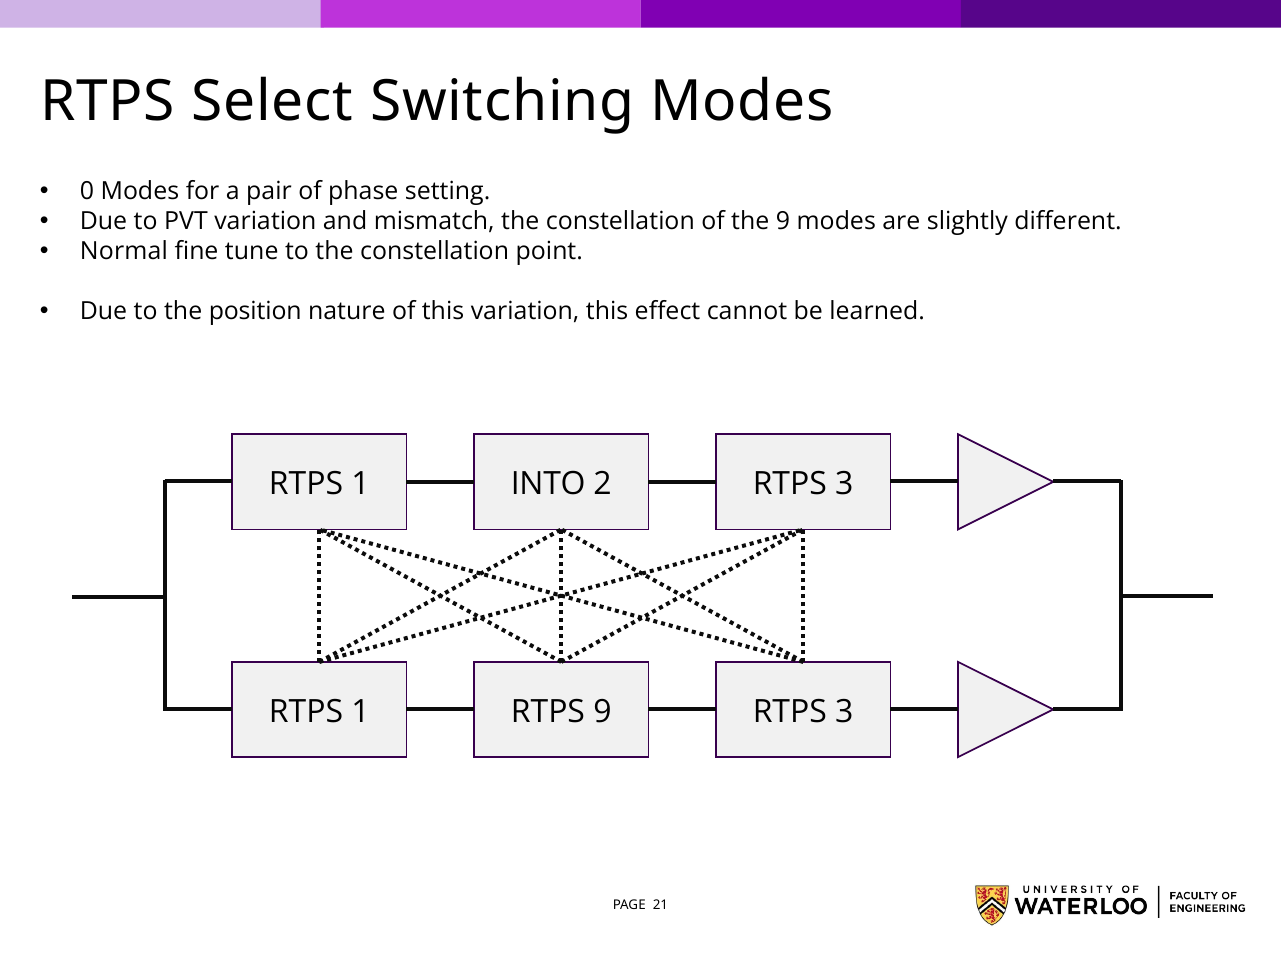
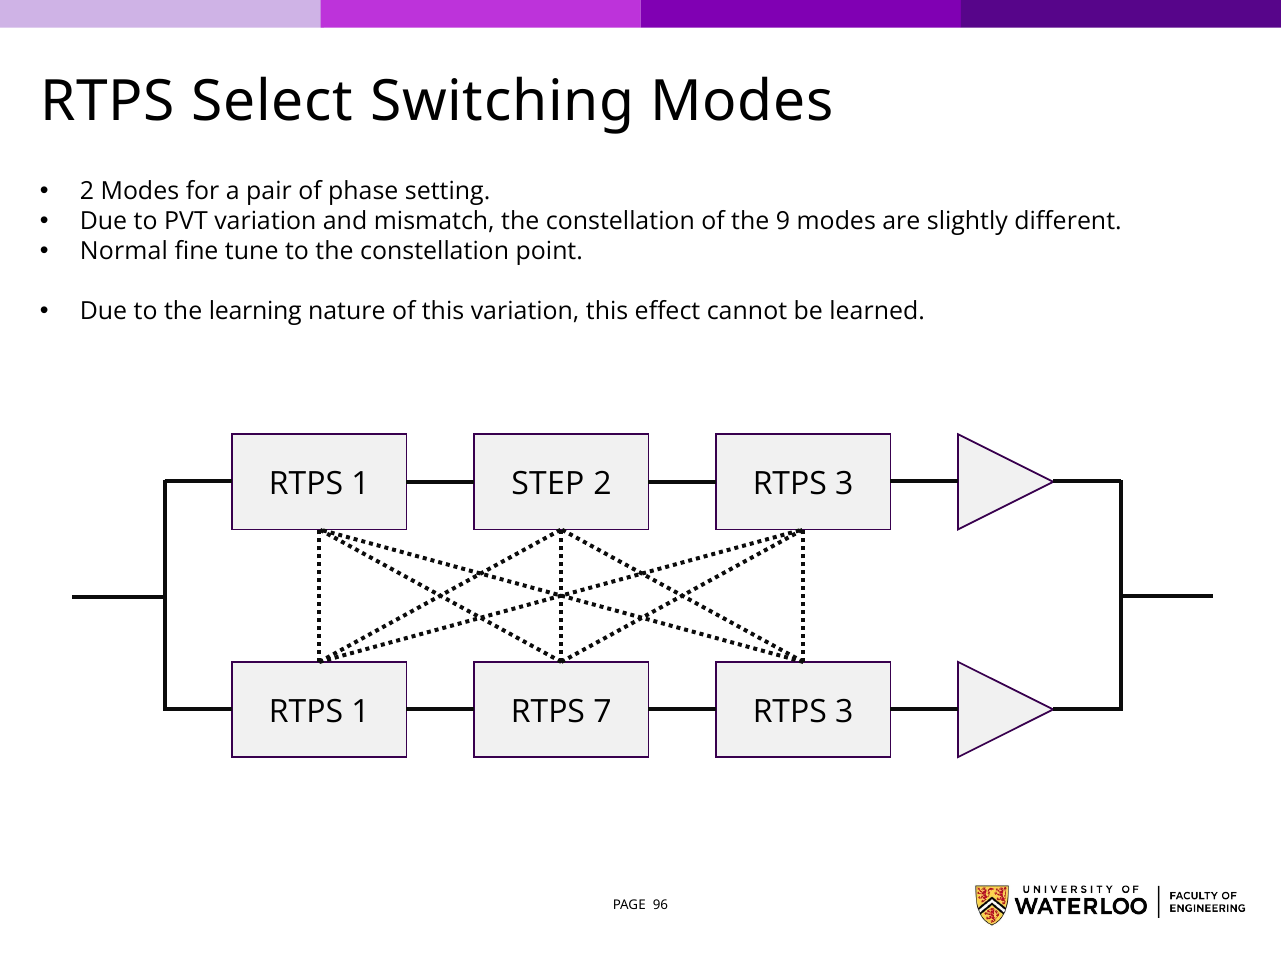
0 at (87, 191): 0 -> 2
position: position -> learning
INTO: INTO -> STEP
RTPS 9: 9 -> 7
21: 21 -> 96
